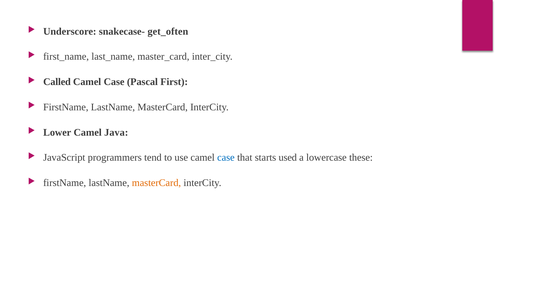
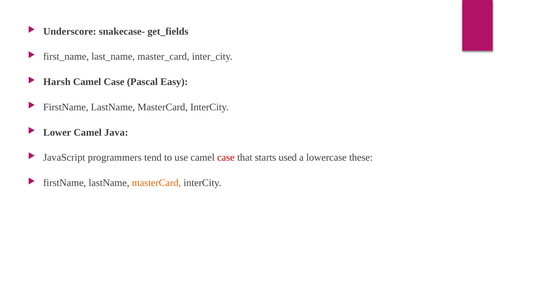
get_often: get_often -> get_fields
Called: Called -> Harsh
First: First -> Easy
case at (226, 157) colour: blue -> red
